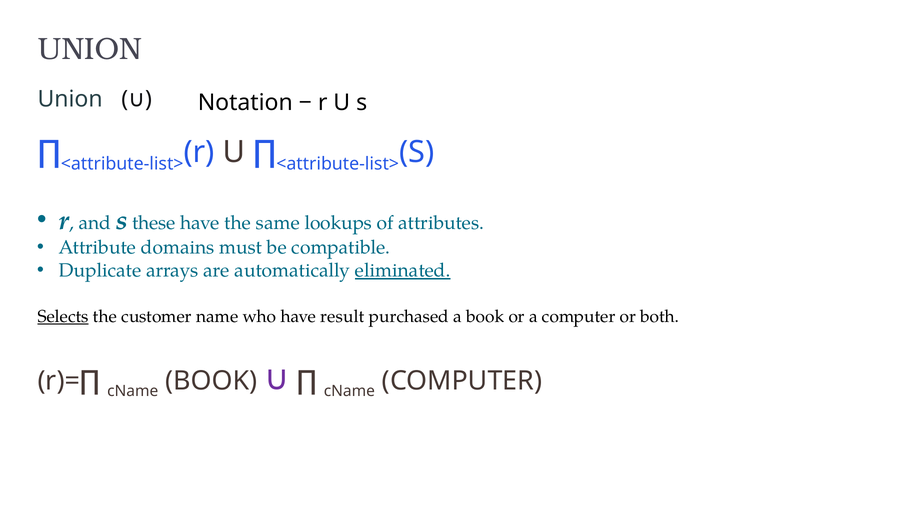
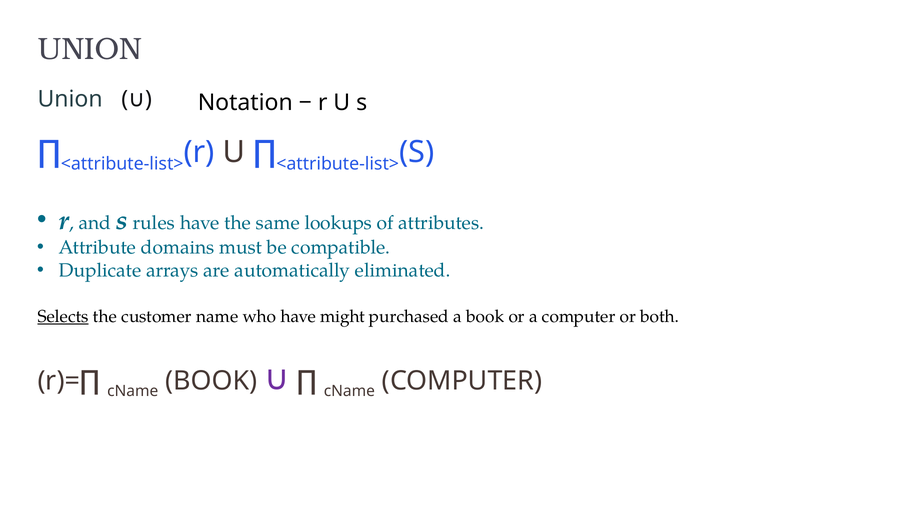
these: these -> rules
eliminated underline: present -> none
result: result -> might
